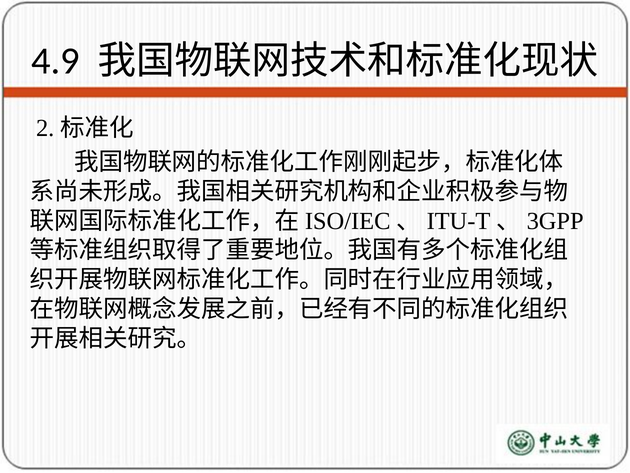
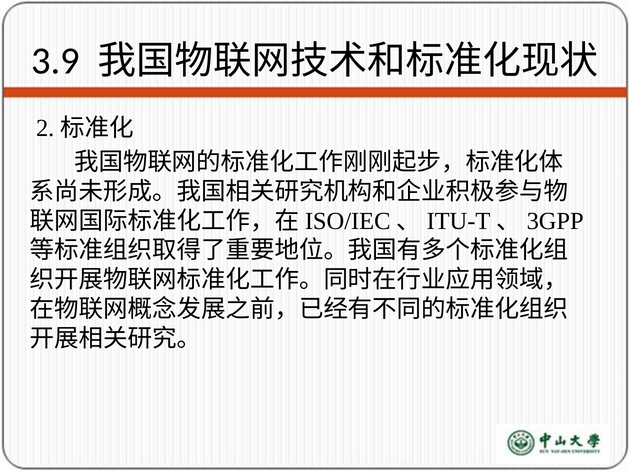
4.9: 4.9 -> 3.9
